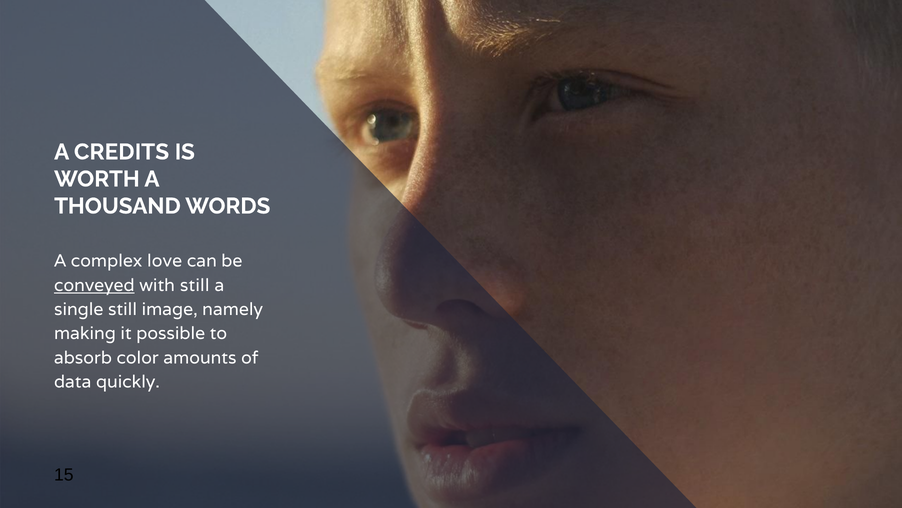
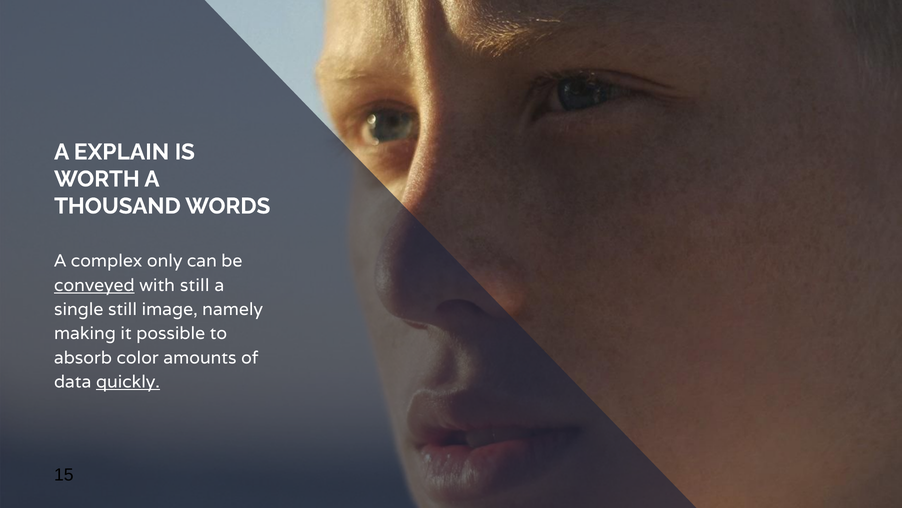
CREDITS: CREDITS -> EXPLAIN
love: love -> only
quickly underline: none -> present
